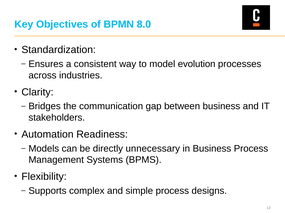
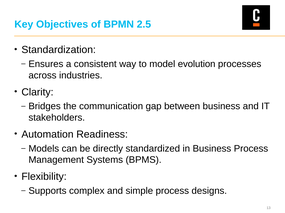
8.0: 8.0 -> 2.5
unnecessary: unnecessary -> standardized
